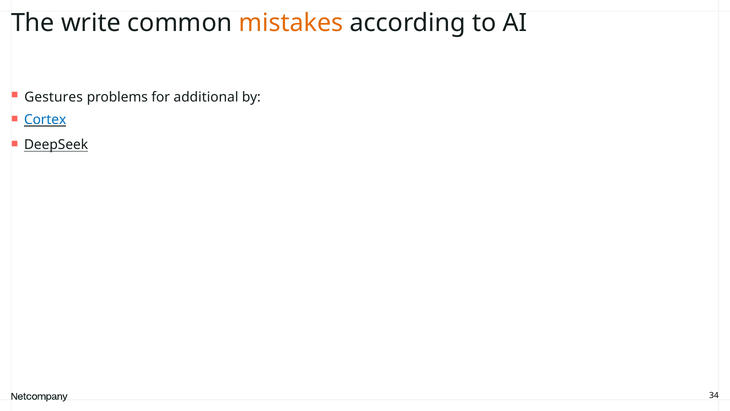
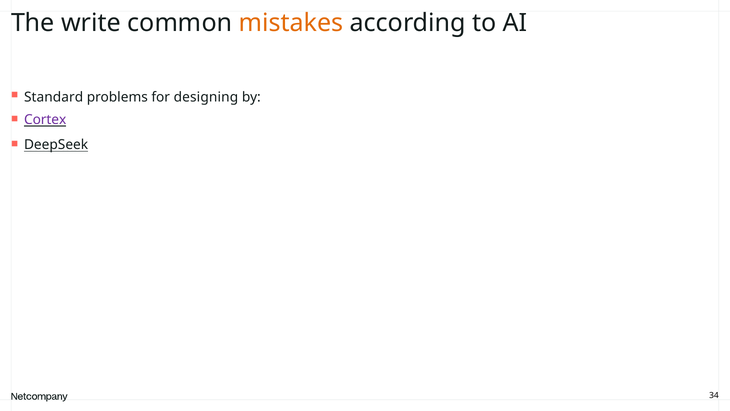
Gestures: Gestures -> Standard
additional: additional -> designing
Cortex colour: blue -> purple
